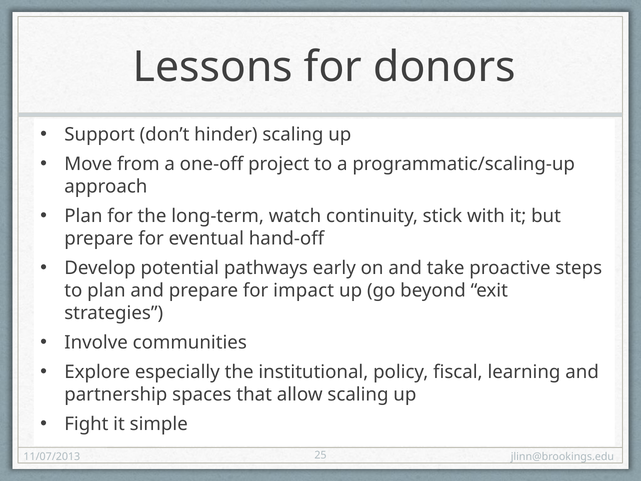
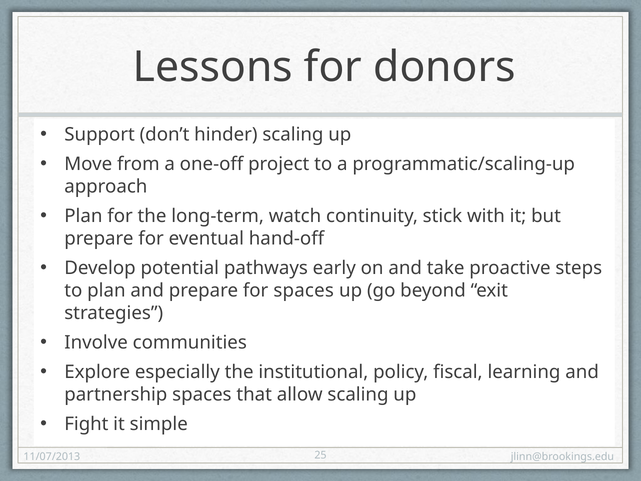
for impact: impact -> spaces
